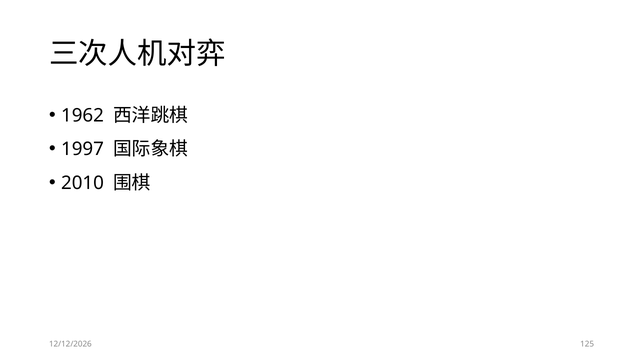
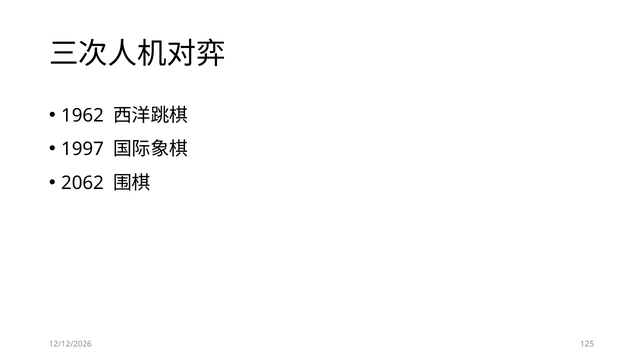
2010: 2010 -> 2062
